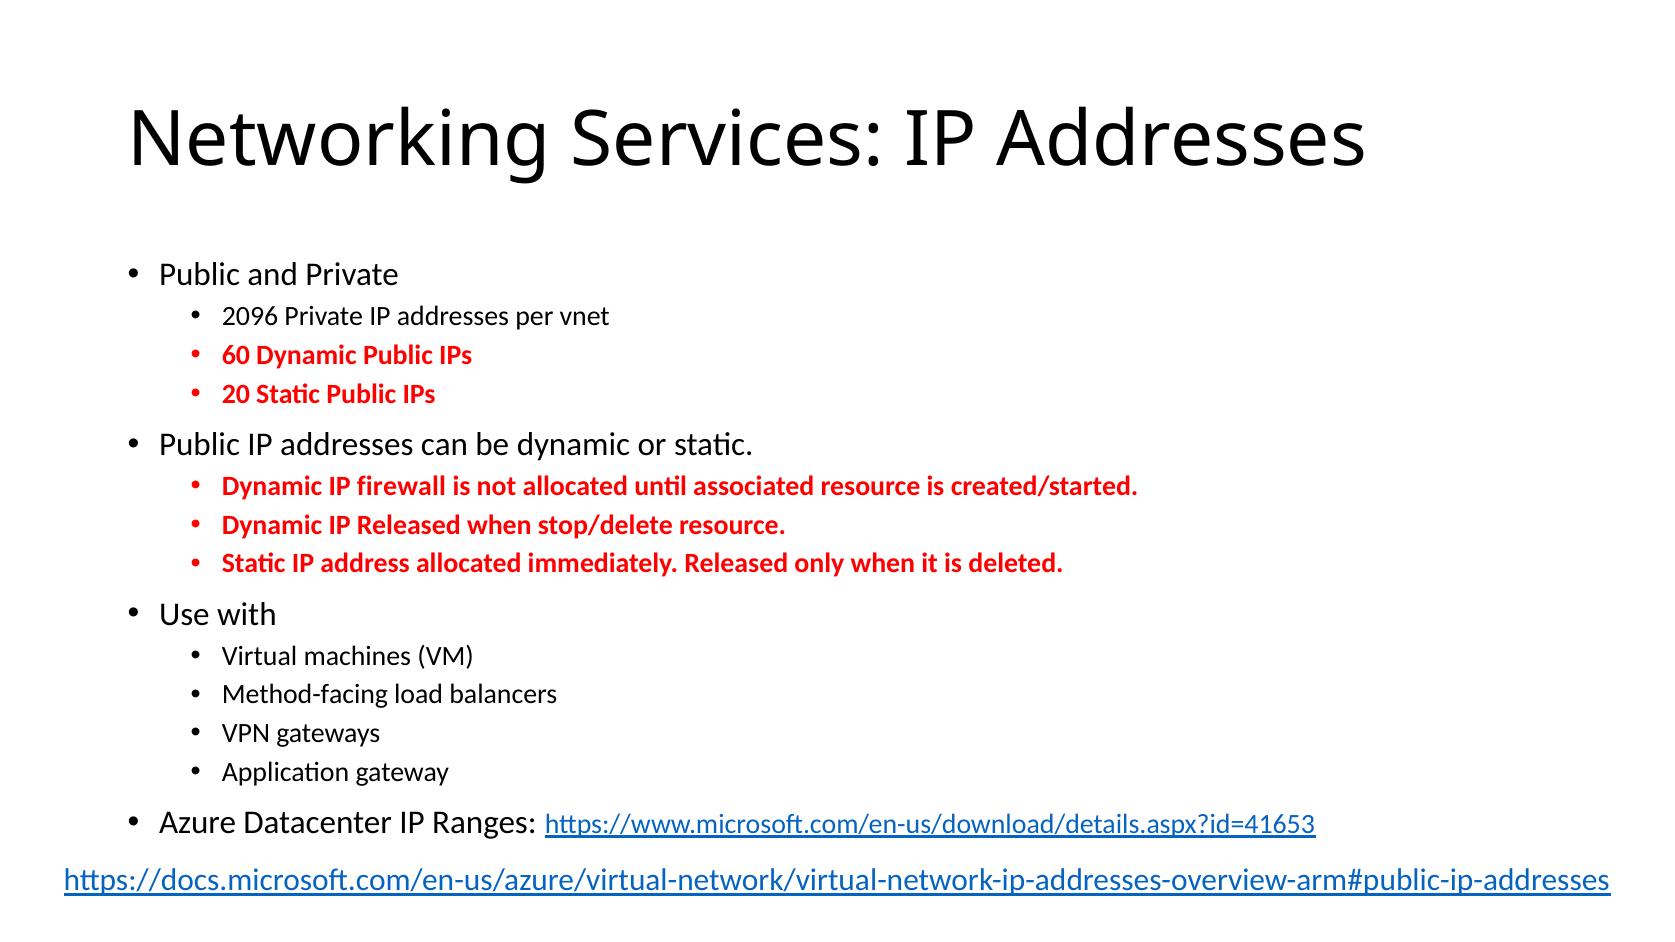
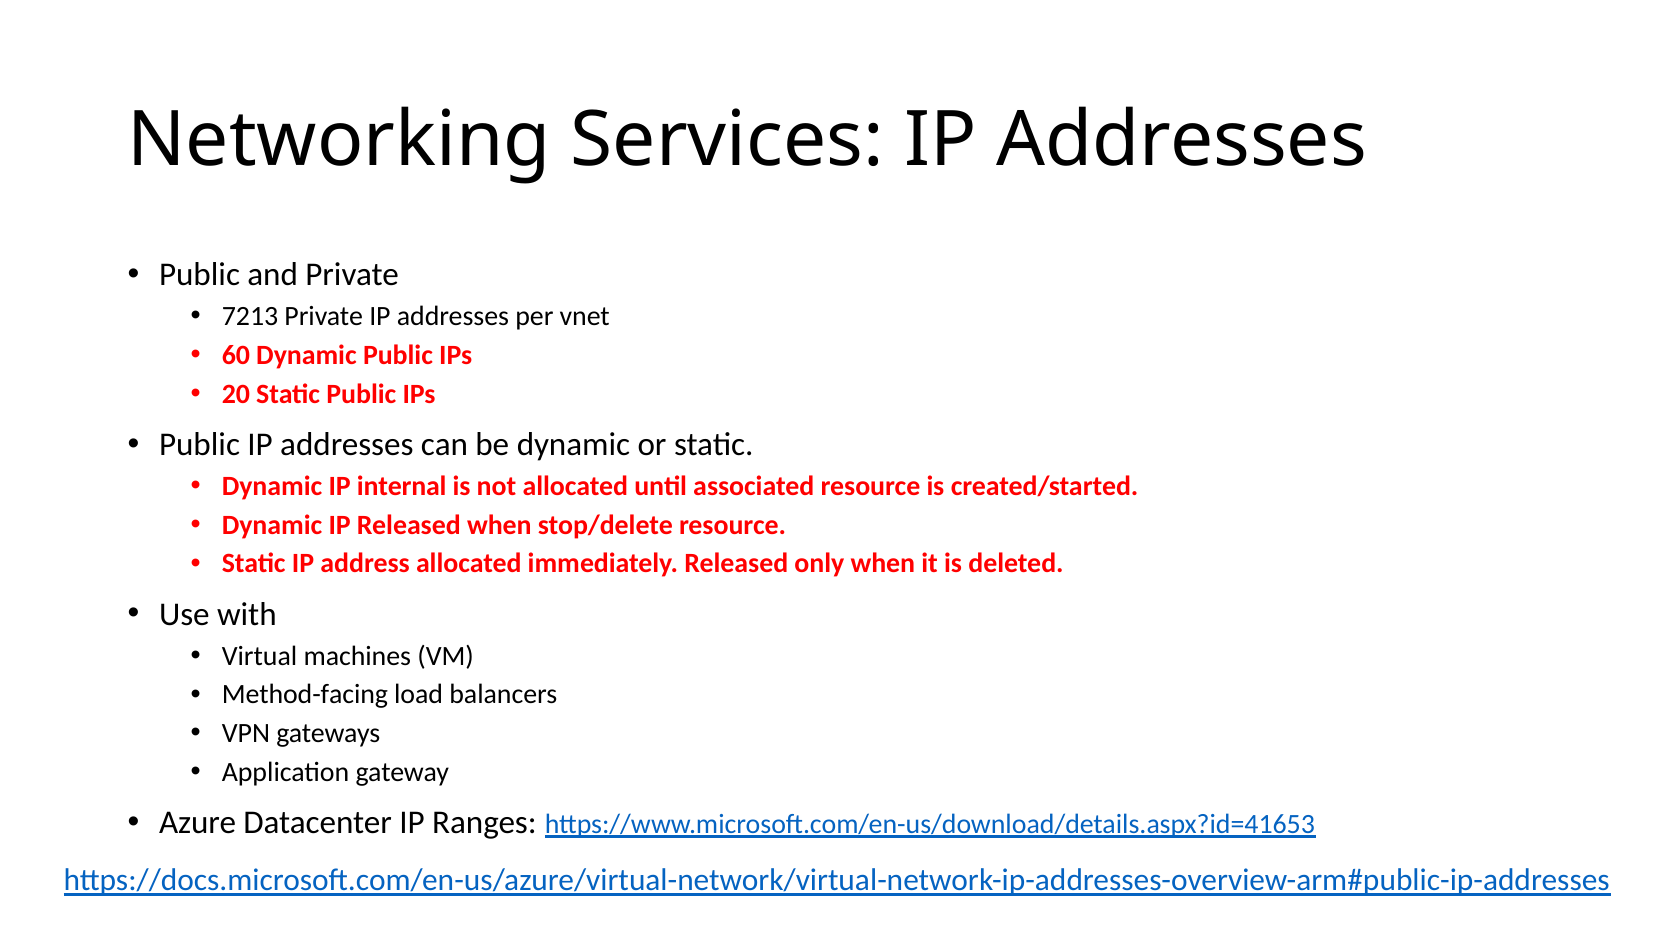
2096: 2096 -> 7213
firewall: firewall -> internal
